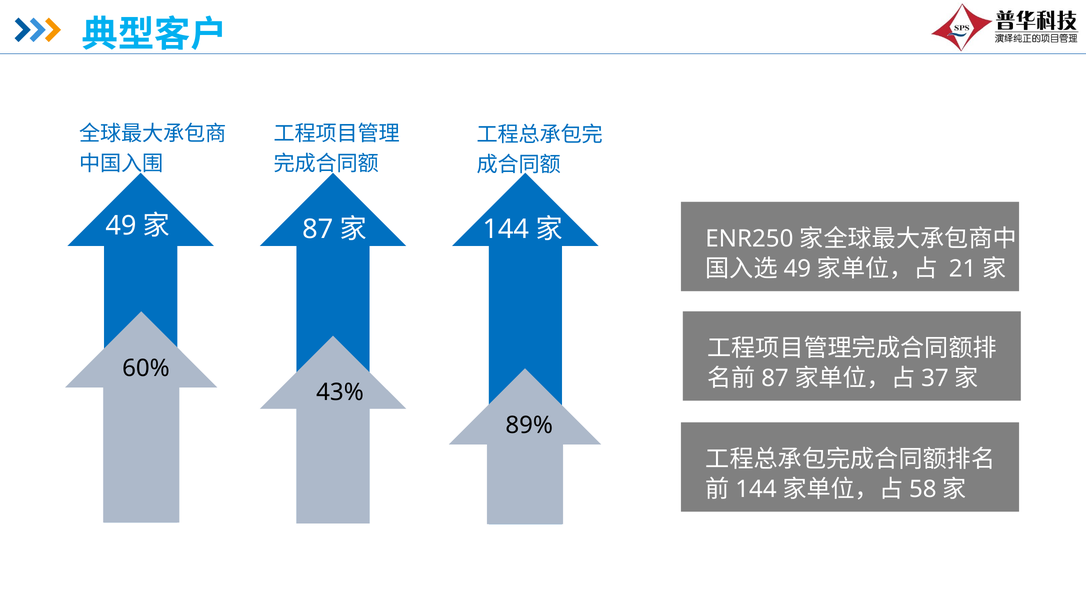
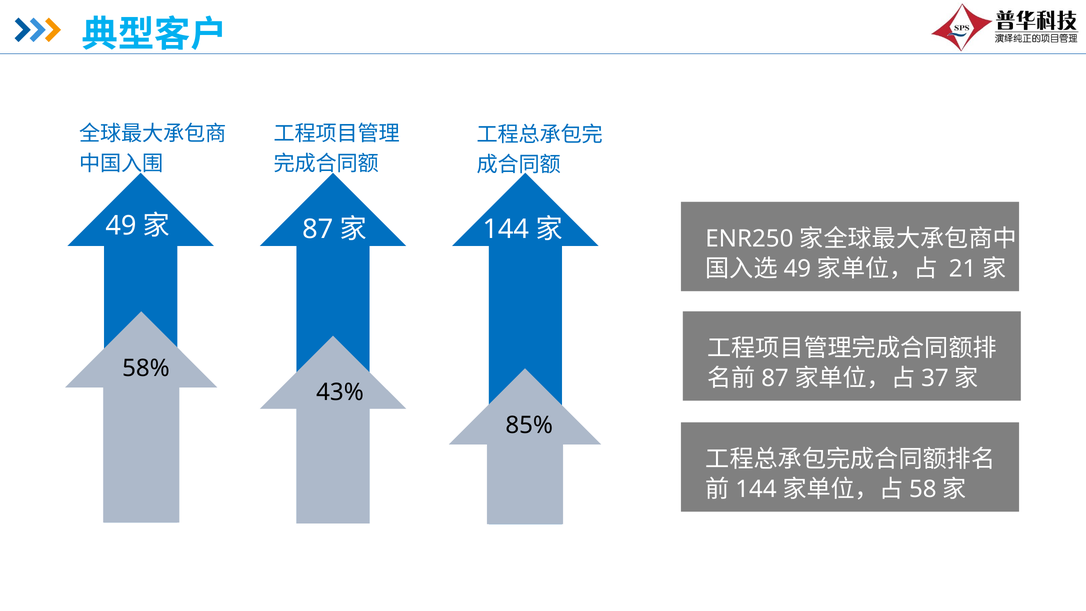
60%: 60% -> 58%
89%: 89% -> 85%
